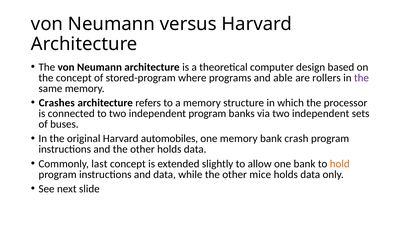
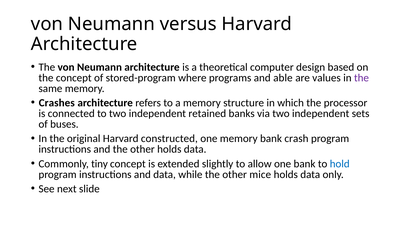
rollers: rollers -> values
independent program: program -> retained
automobiles: automobiles -> constructed
last: last -> tiny
hold colour: orange -> blue
